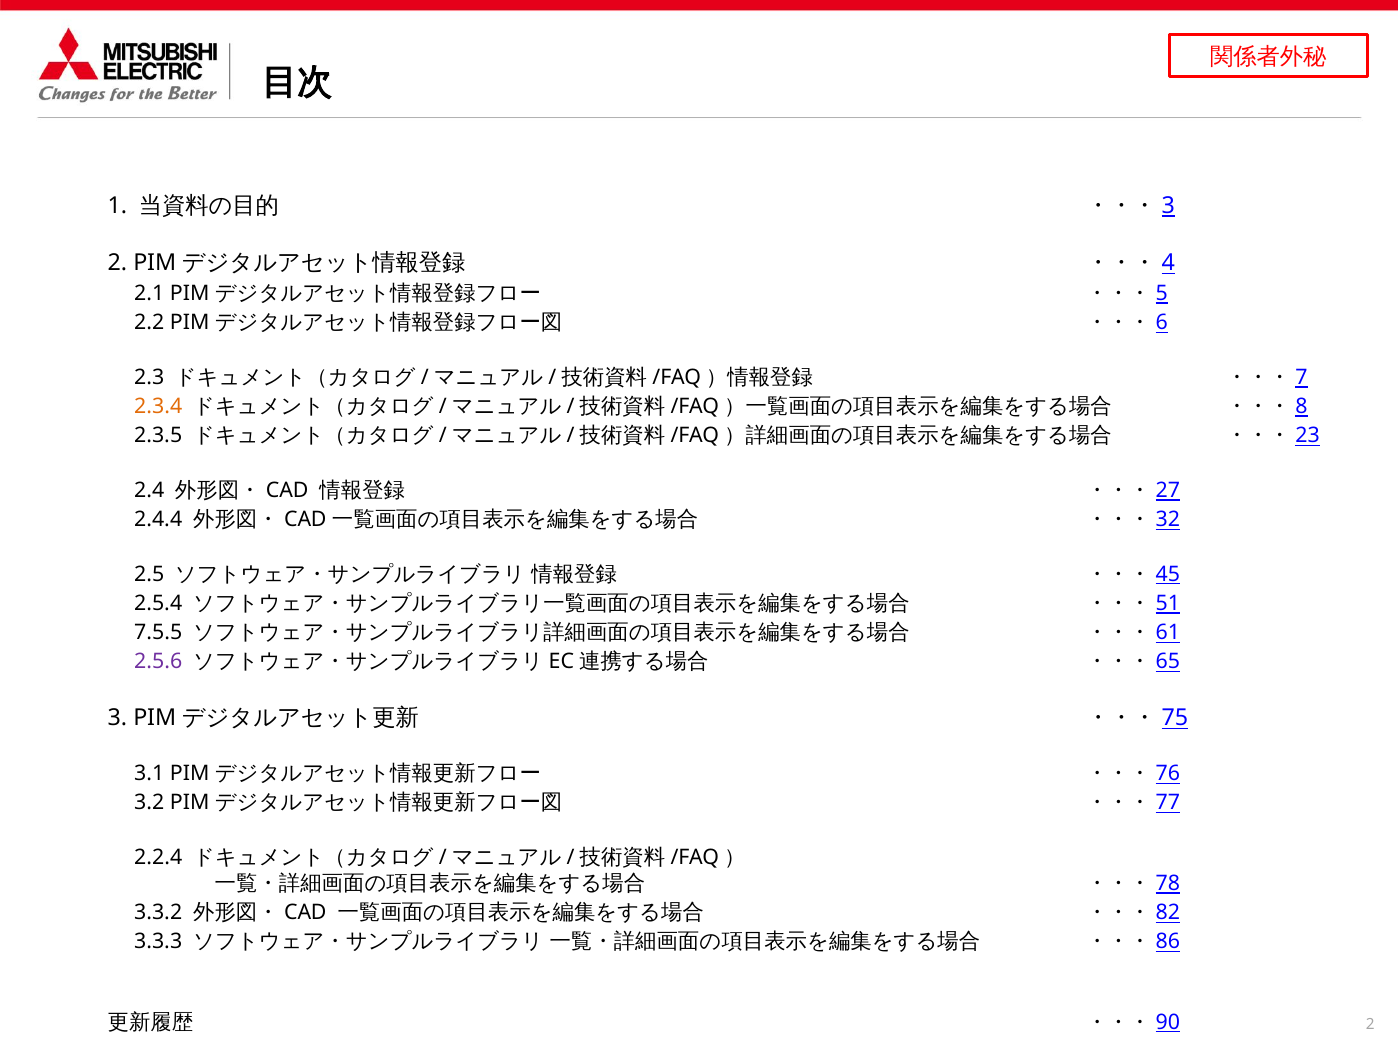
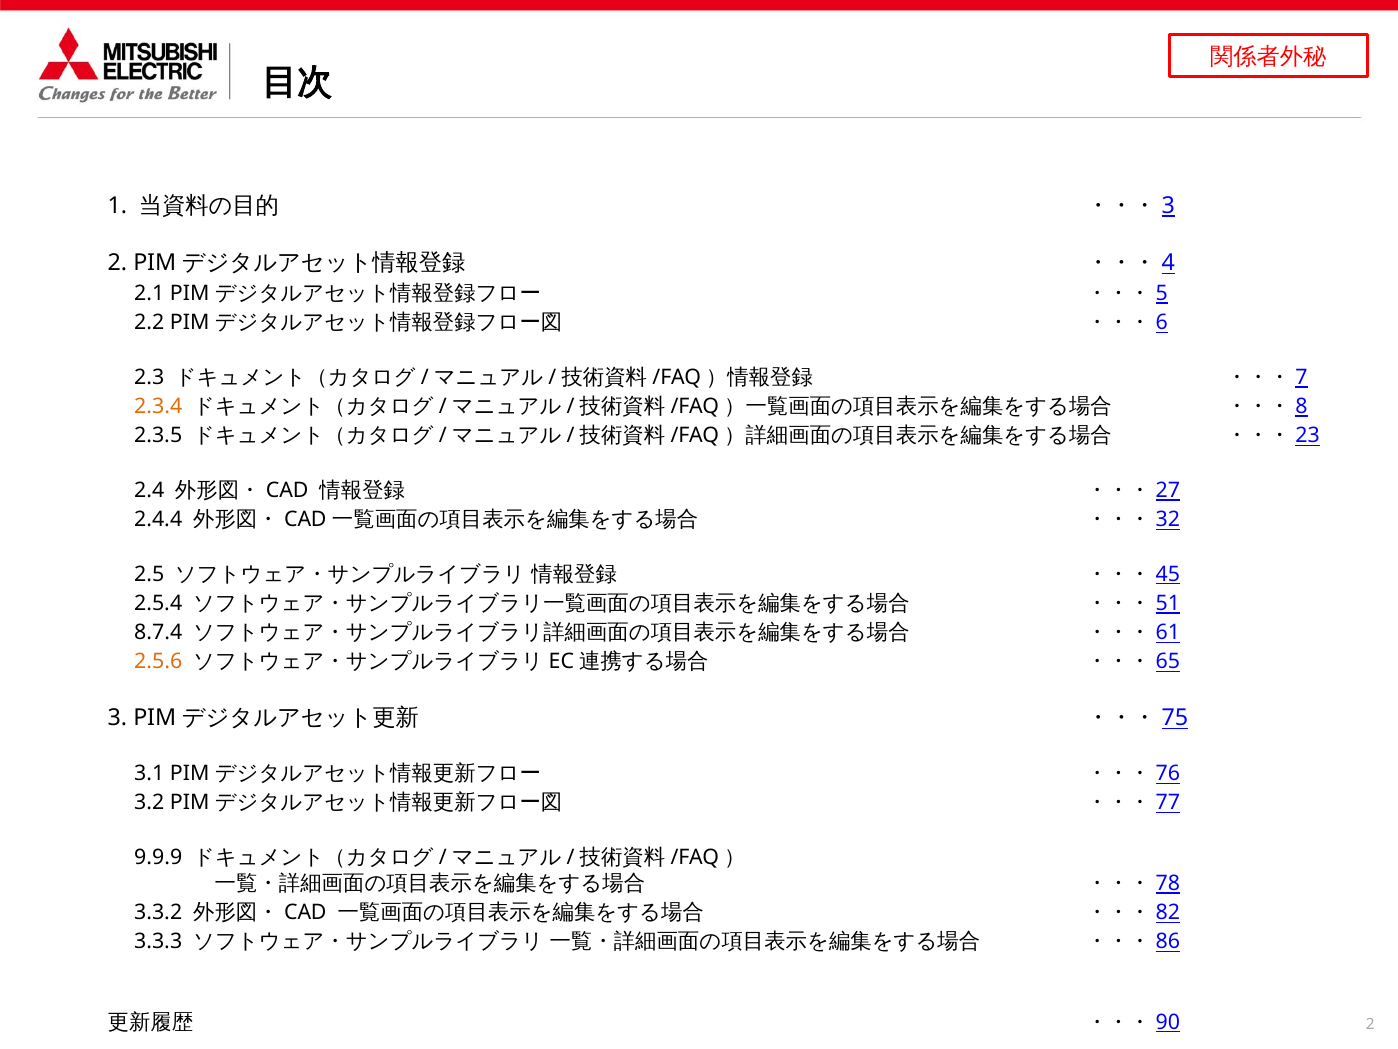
7.5.5: 7.5.5 -> 8.7.4
2.5.6 colour: purple -> orange
2.2.4: 2.2.4 -> 9.9.9
